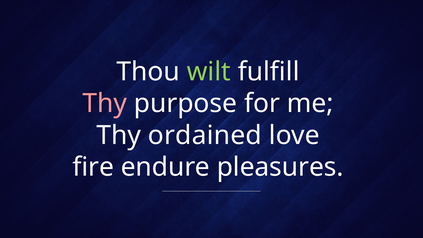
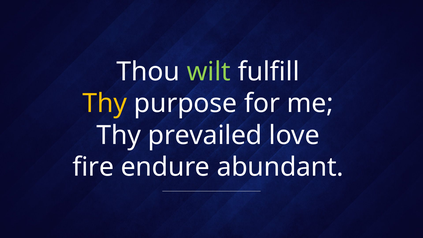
Thy at (105, 104) colour: pink -> yellow
ordained: ordained -> prevailed
pleasures: pleasures -> abundant
